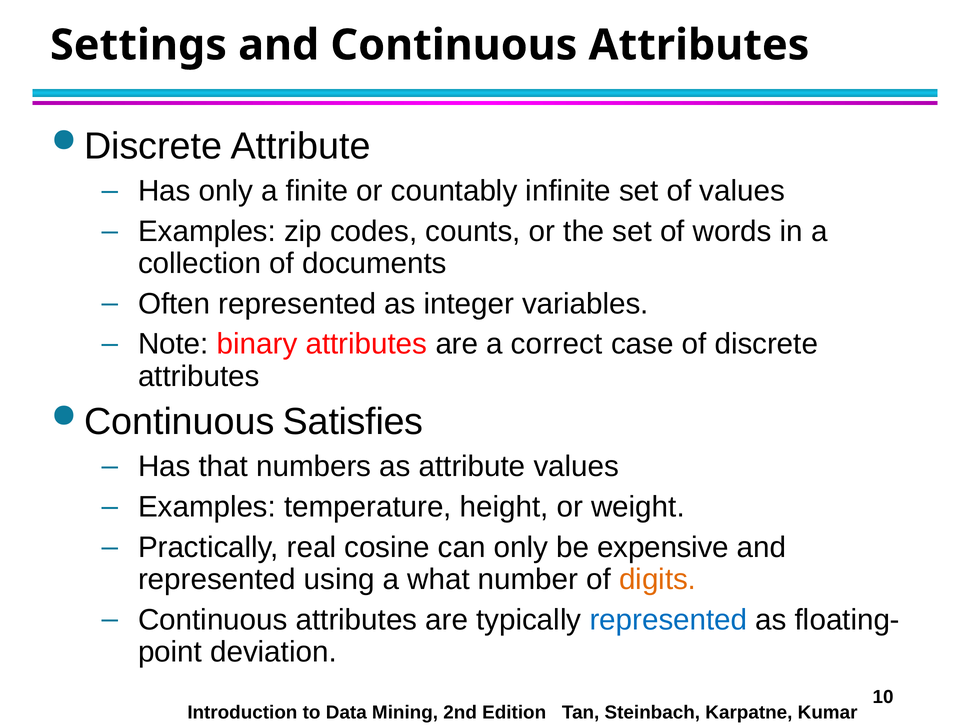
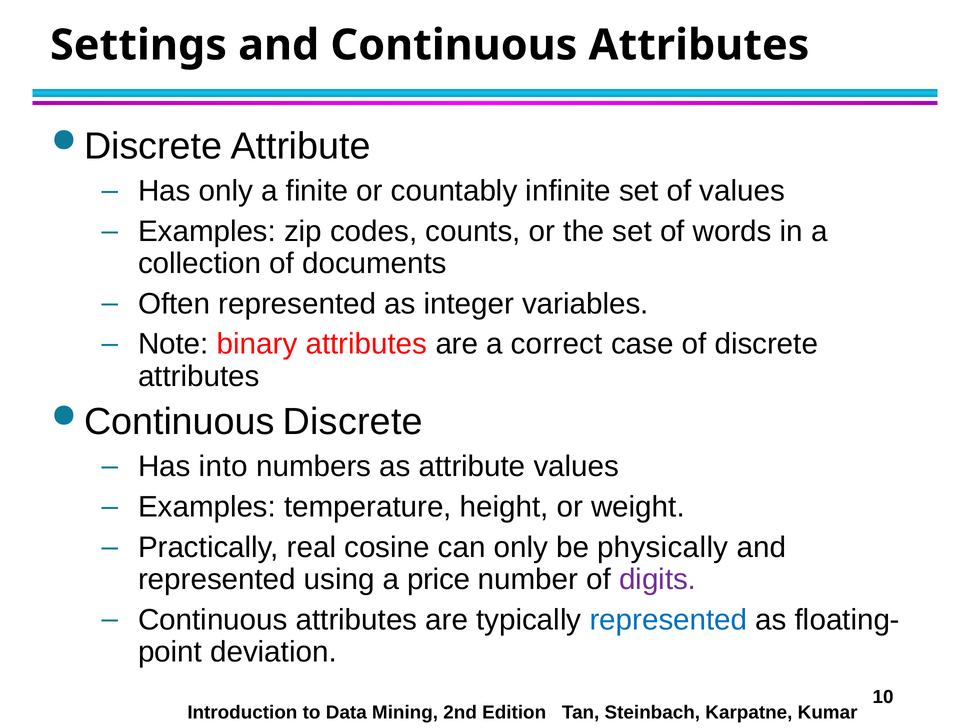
Continuous Satisfies: Satisfies -> Discrete
that: that -> into
expensive: expensive -> physically
what: what -> price
digits colour: orange -> purple
